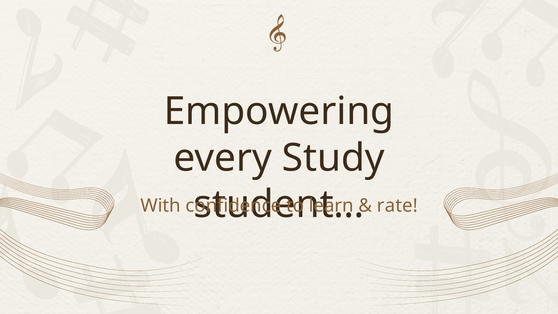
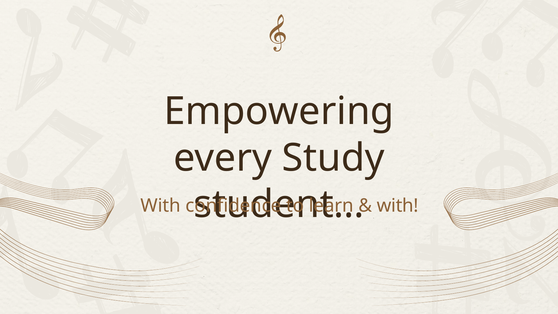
rate at (397, 206): rate -> with
